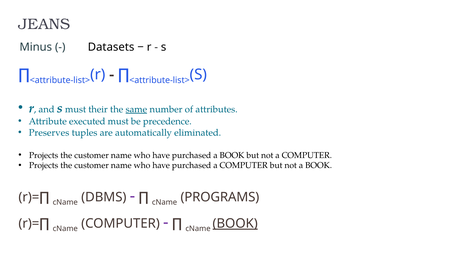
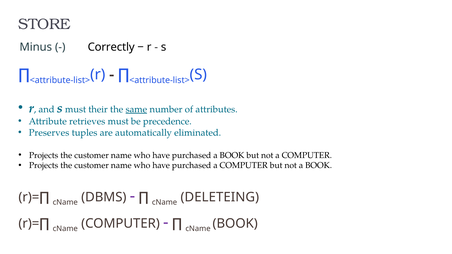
JEANS: JEANS -> STORE
Datasets: Datasets -> Correctly
executed: executed -> retrieves
PROGRAMS: PROGRAMS -> DELETEING
BOOK at (235, 224) underline: present -> none
